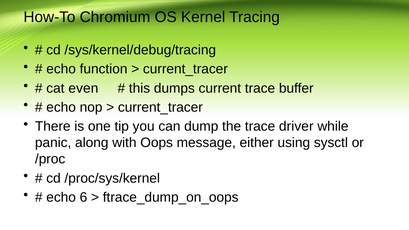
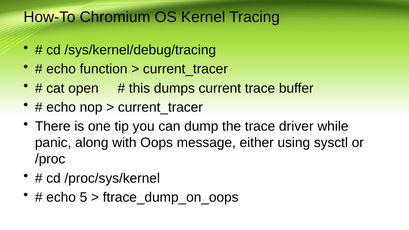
even: even -> open
6: 6 -> 5
